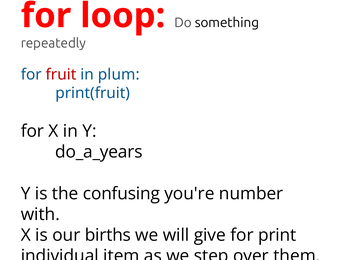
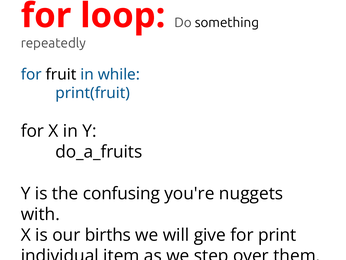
fruit colour: red -> black
plum: plum -> while
do_a_years: do_a_years -> do_a_fruits
number: number -> nuggets
